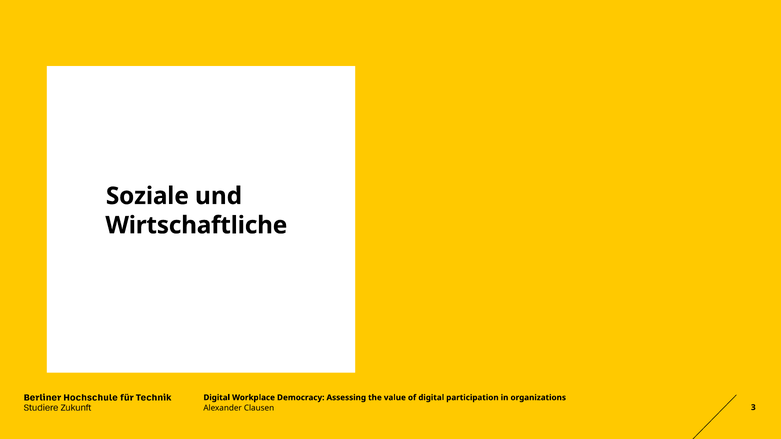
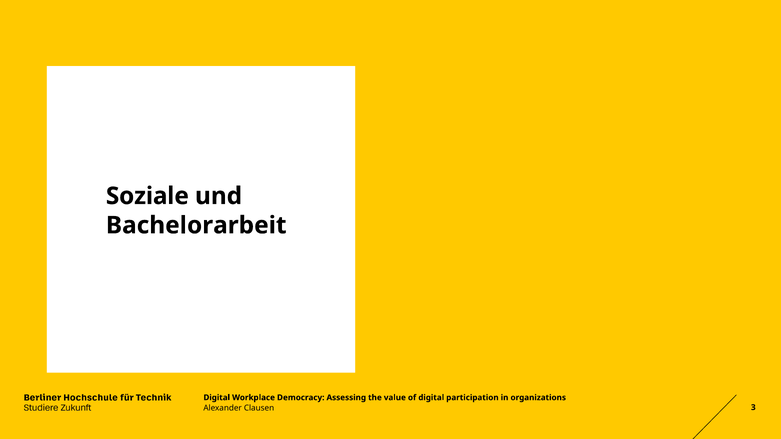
Wirtschaftliche: Wirtschaftliche -> Bachelorarbeit
